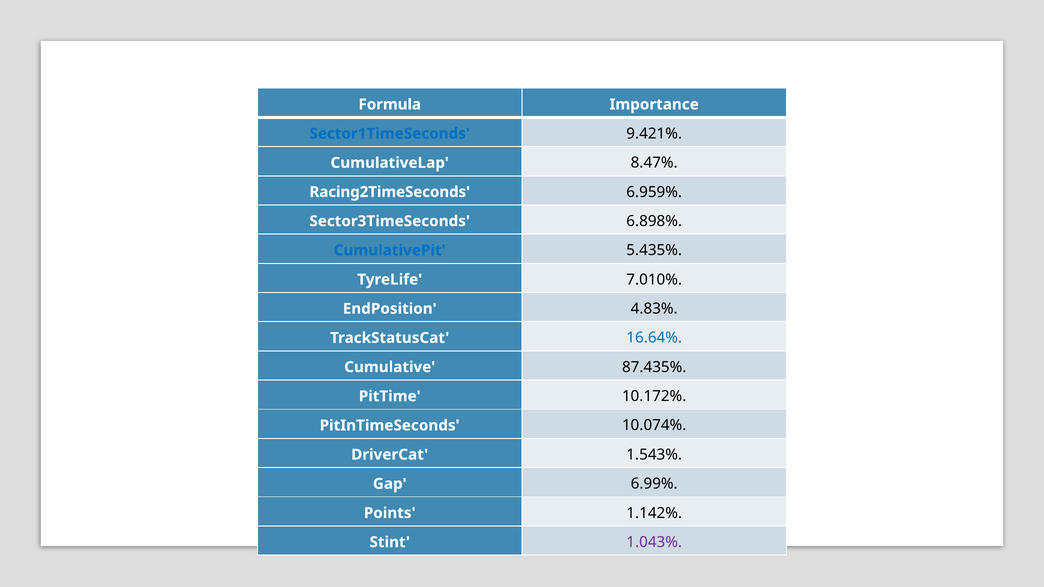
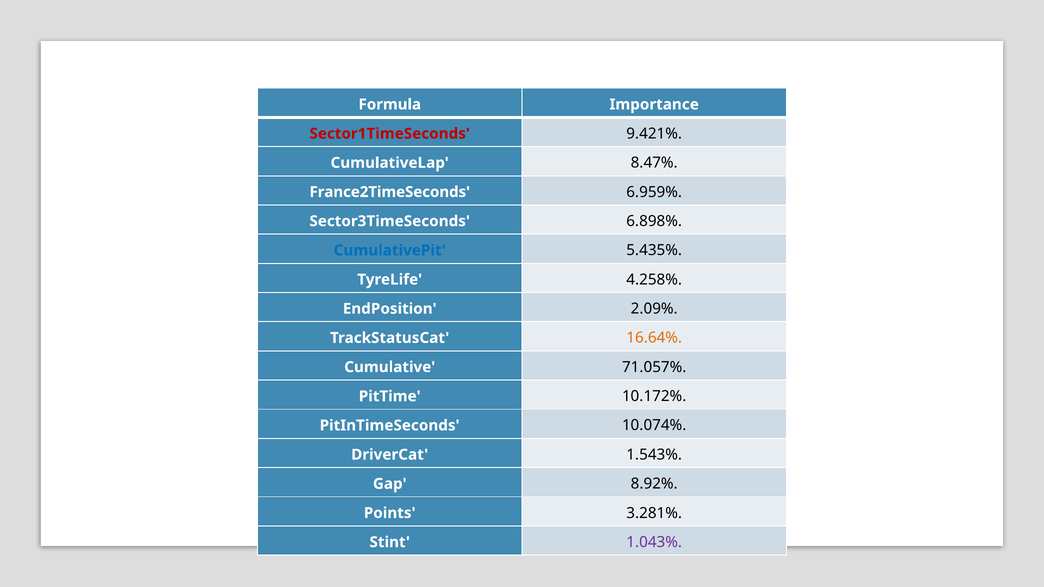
Sector1TimeSeconds colour: blue -> red
Racing2TimeSeconds: Racing2TimeSeconds -> France2TimeSeconds
7.010%: 7.010% -> 4.258%
4.83%: 4.83% -> 2.09%
16.64% colour: blue -> orange
87.435%: 87.435% -> 71.057%
6.99%: 6.99% -> 8.92%
1.142%: 1.142% -> 3.281%
